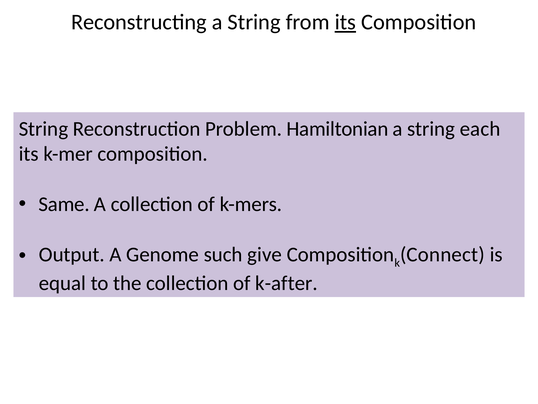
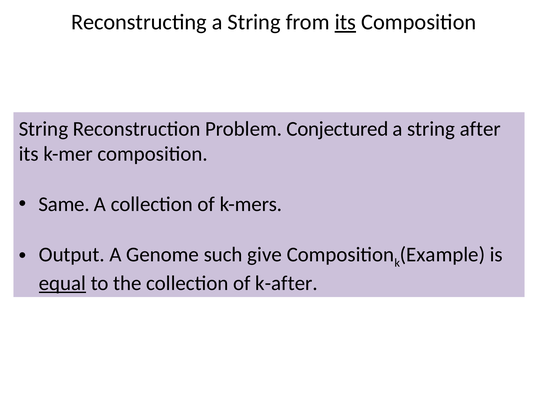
Hamiltonian: Hamiltonian -> Conjectured
each: each -> after
Connect: Connect -> Example
equal underline: none -> present
